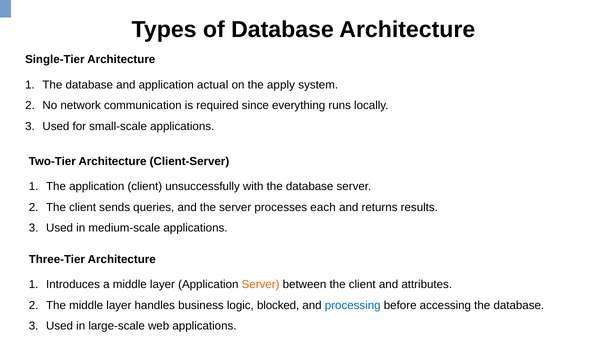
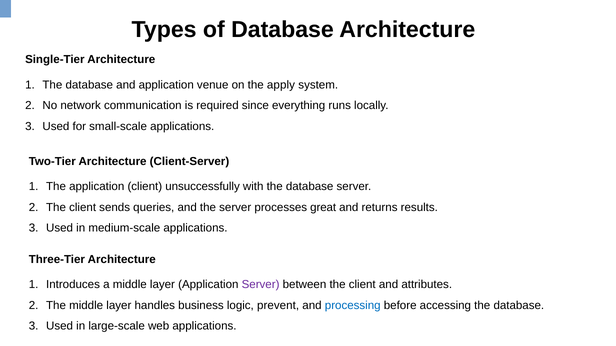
actual: actual -> venue
each: each -> great
Server at (261, 285) colour: orange -> purple
blocked: blocked -> prevent
